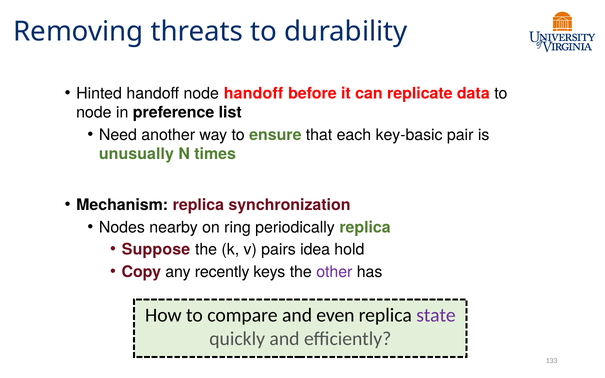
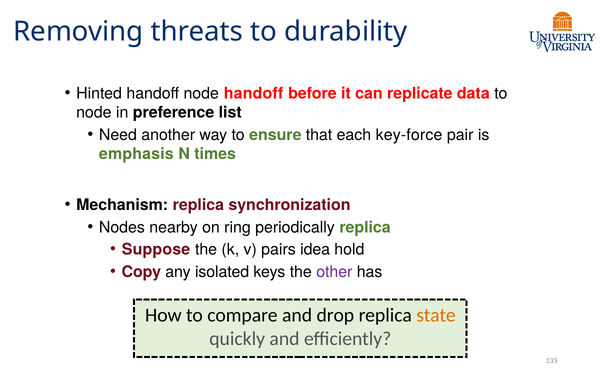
key-basic: key-basic -> key-force
unusually: unusually -> emphasis
recently: recently -> isolated
even: even -> drop
state colour: purple -> orange
